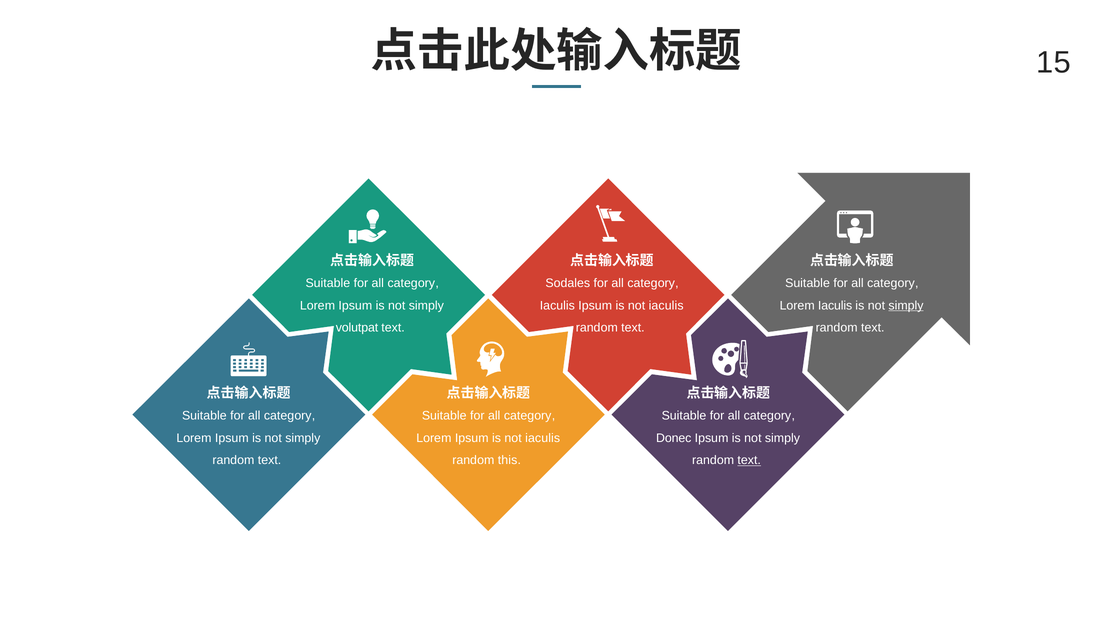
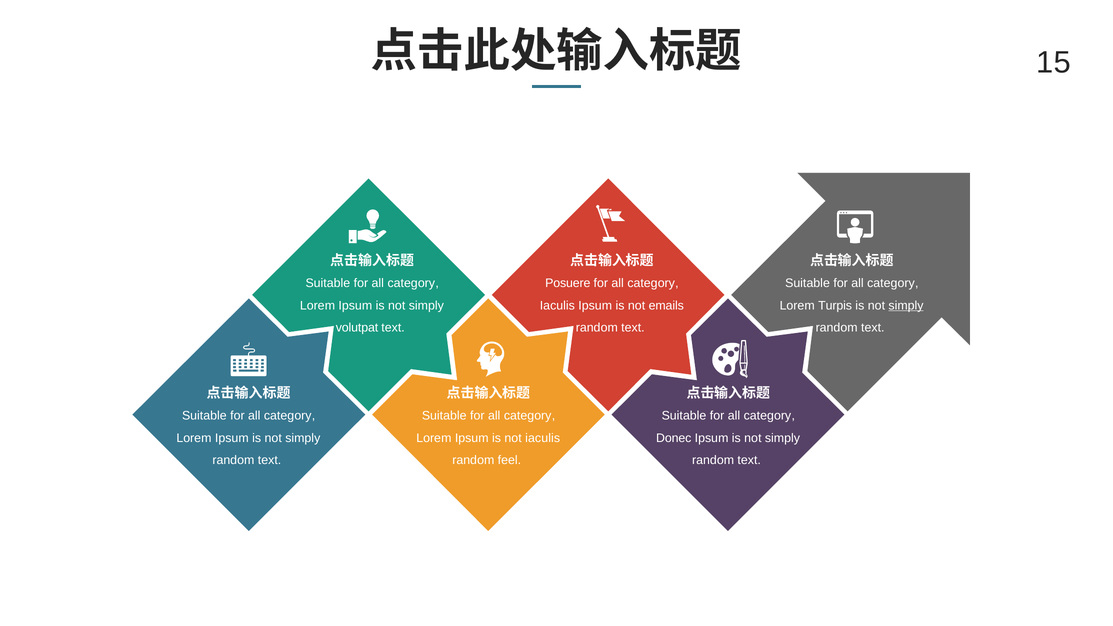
Sodales: Sodales -> Posuere
iaculis at (666, 306): iaculis -> emails
Lorem Iaculis: Iaculis -> Turpis
this: this -> feel
text at (749, 460) underline: present -> none
